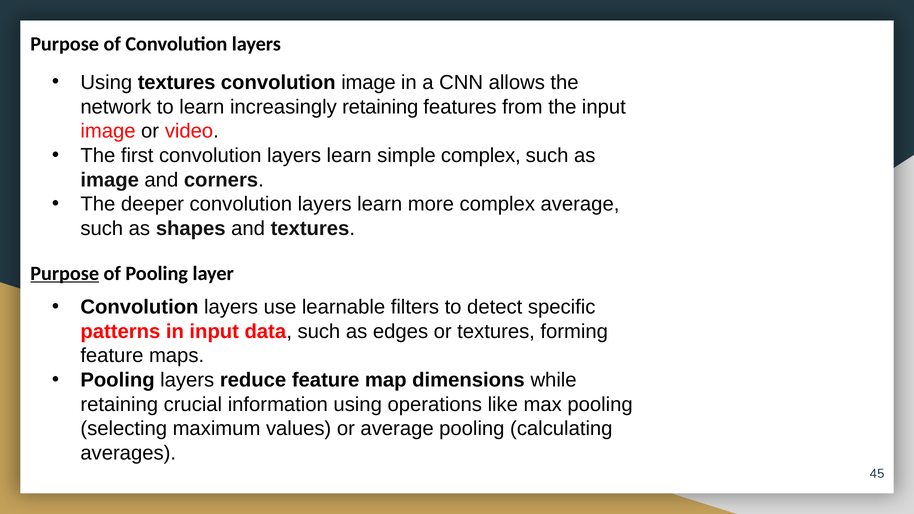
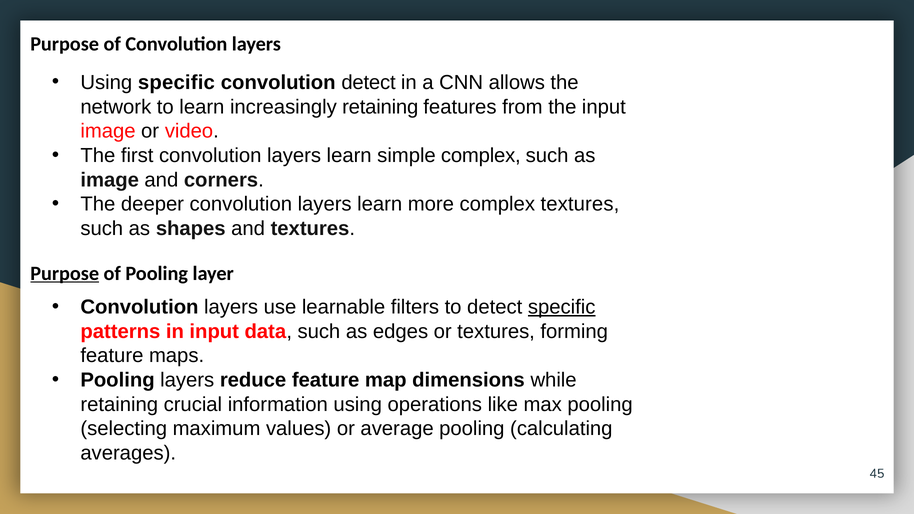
Using textures: textures -> specific
convolution image: image -> detect
complex average: average -> textures
specific at (562, 307) underline: none -> present
